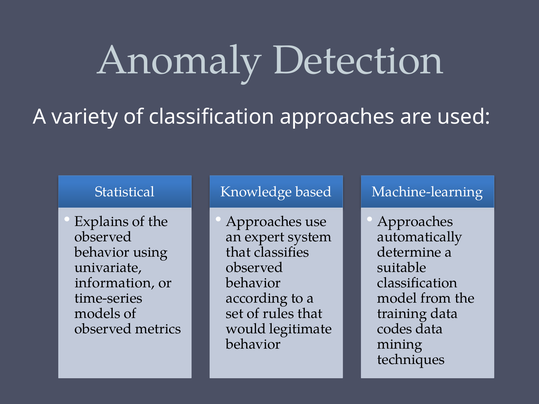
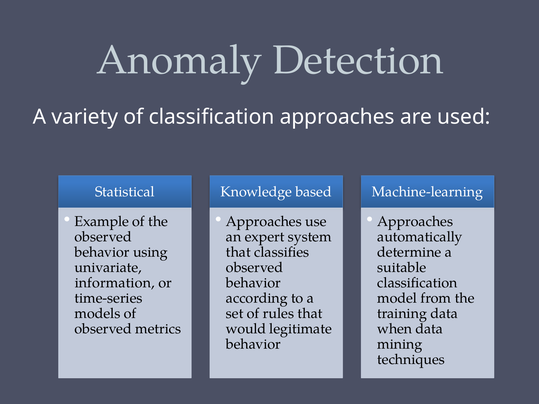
Explains: Explains -> Example
codes: codes -> when
